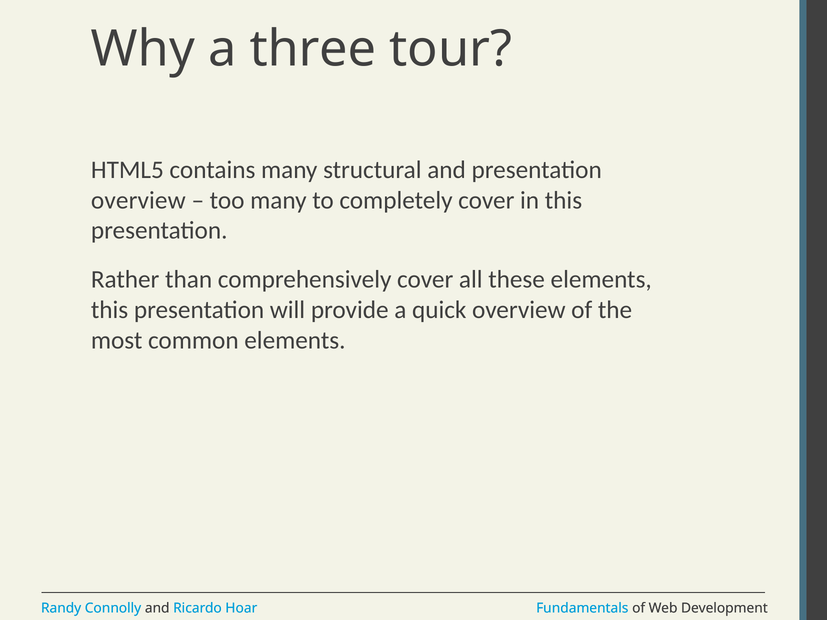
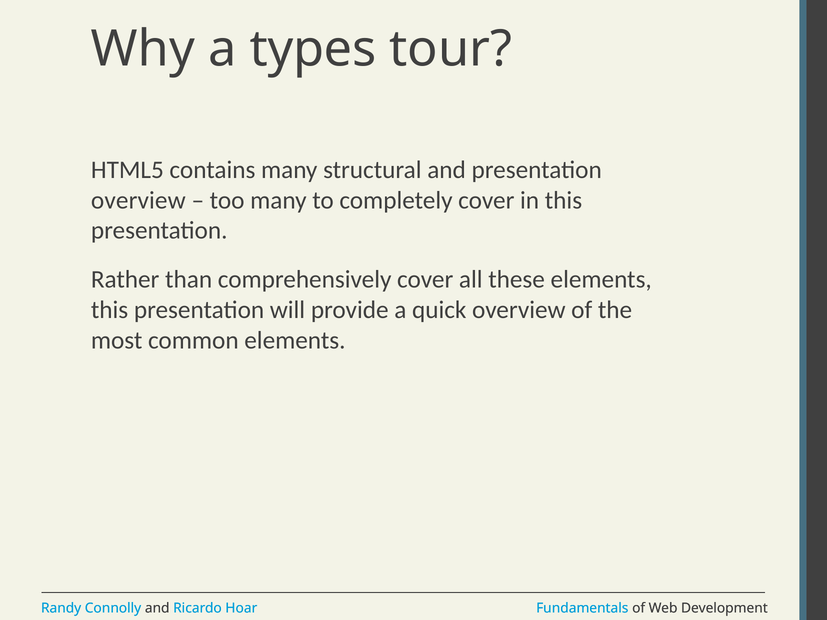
three: three -> types
